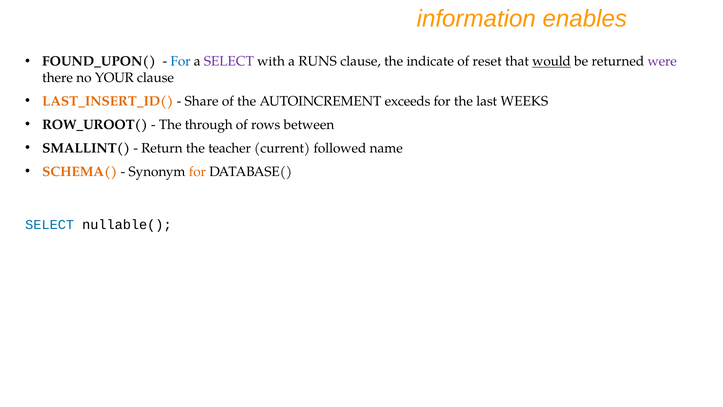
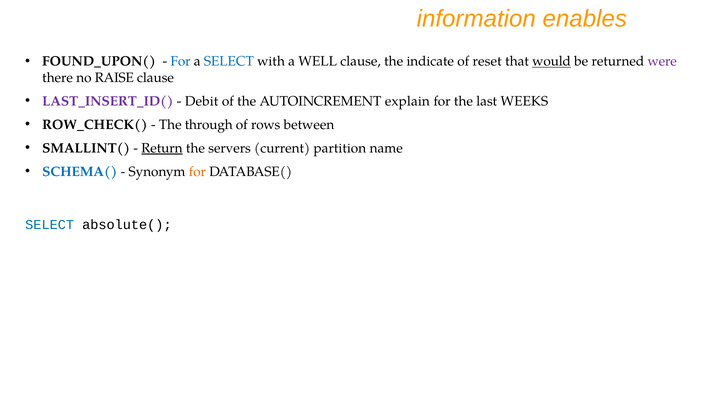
SELECT at (229, 61) colour: purple -> blue
RUNS: RUNS -> WELL
YOUR: YOUR -> RAISE
LAST_INSERT_ID( colour: orange -> purple
Share: Share -> Debit
exceeds: exceeds -> explain
ROW_UROOT(: ROW_UROOT( -> ROW_CHECK(
Return underline: none -> present
teacher: teacher -> servers
followed: followed -> partition
SCHEMA( colour: orange -> blue
nullable(: nullable( -> absolute(
